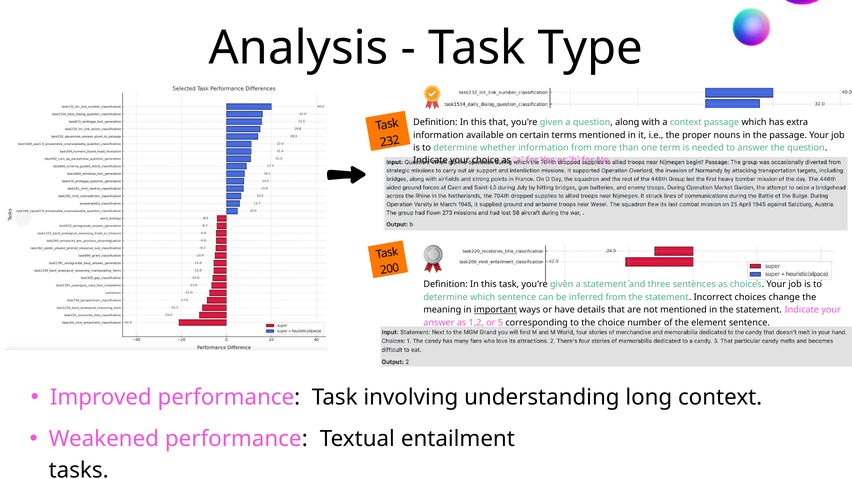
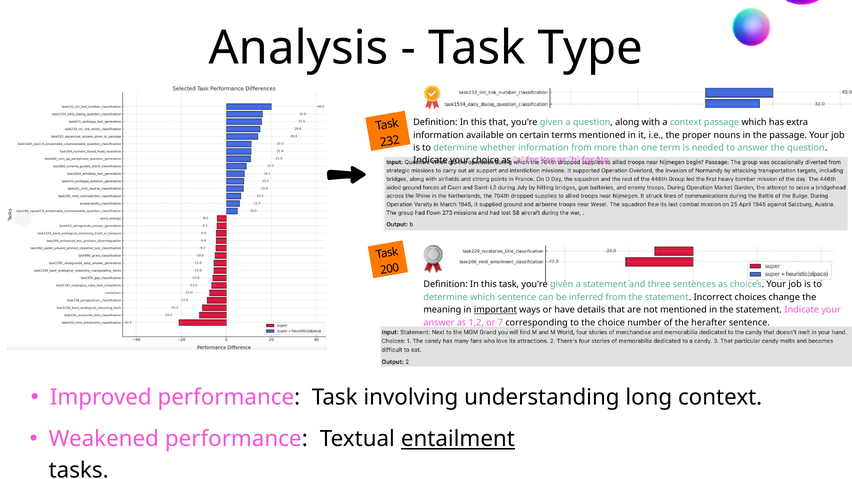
5: 5 -> 7
element: element -> herafter
entailment underline: none -> present
